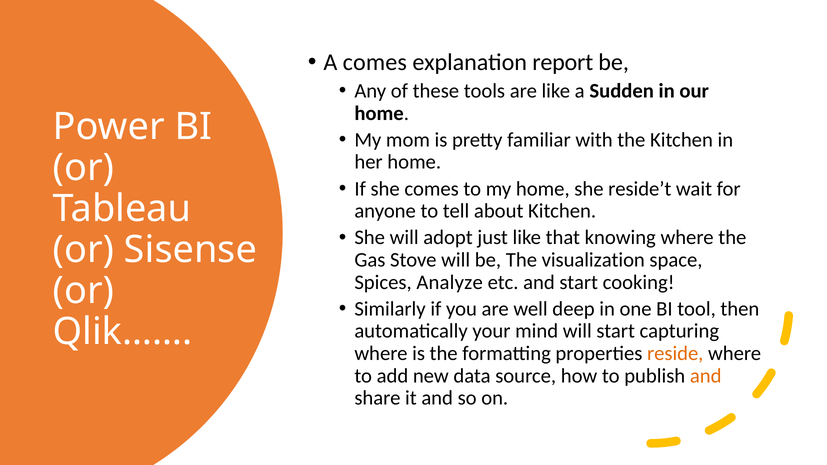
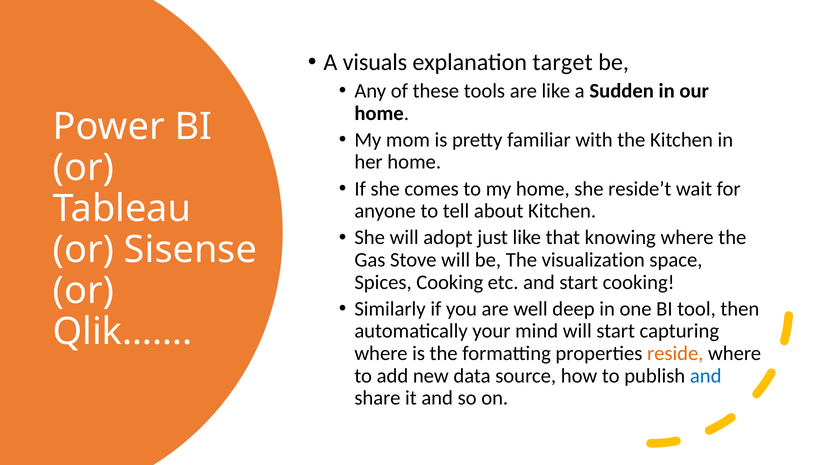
A comes: comes -> visuals
report: report -> target
Spices Analyze: Analyze -> Cooking
and at (706, 376) colour: orange -> blue
